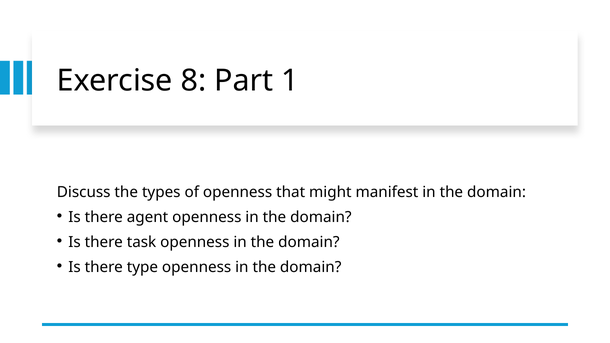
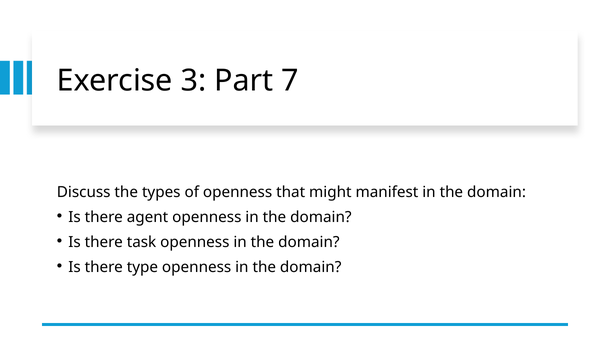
8: 8 -> 3
1: 1 -> 7
